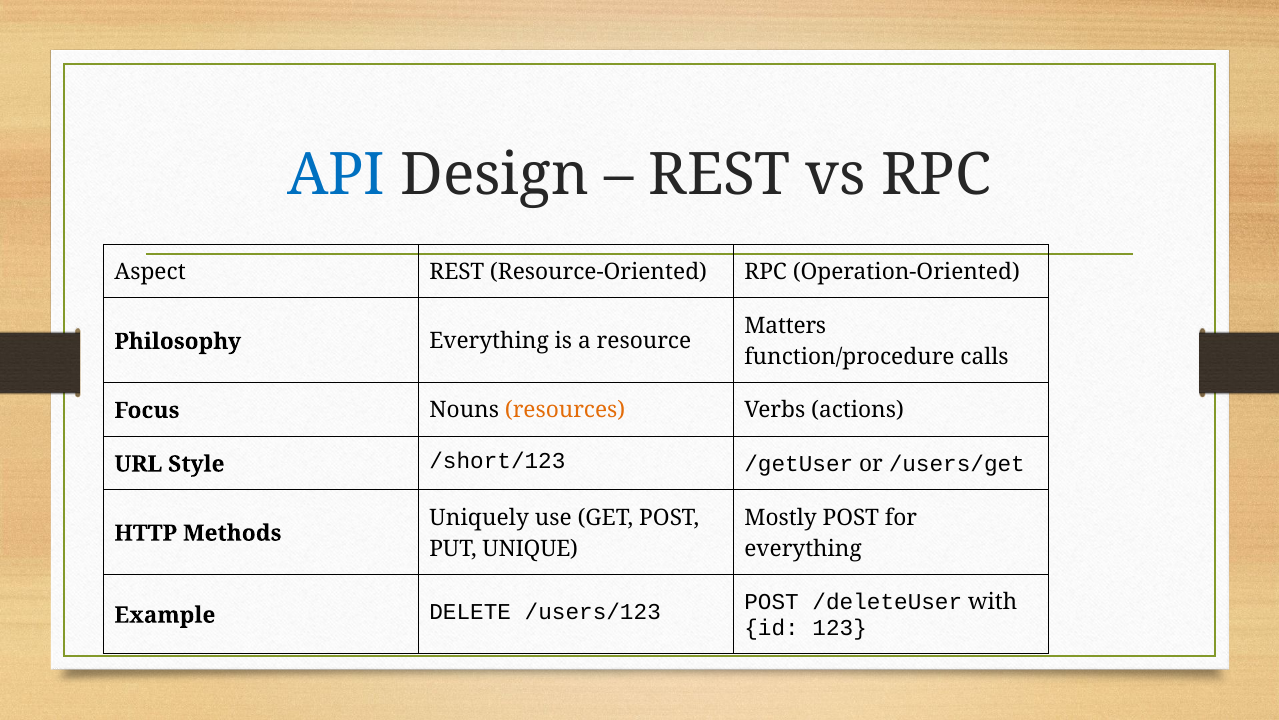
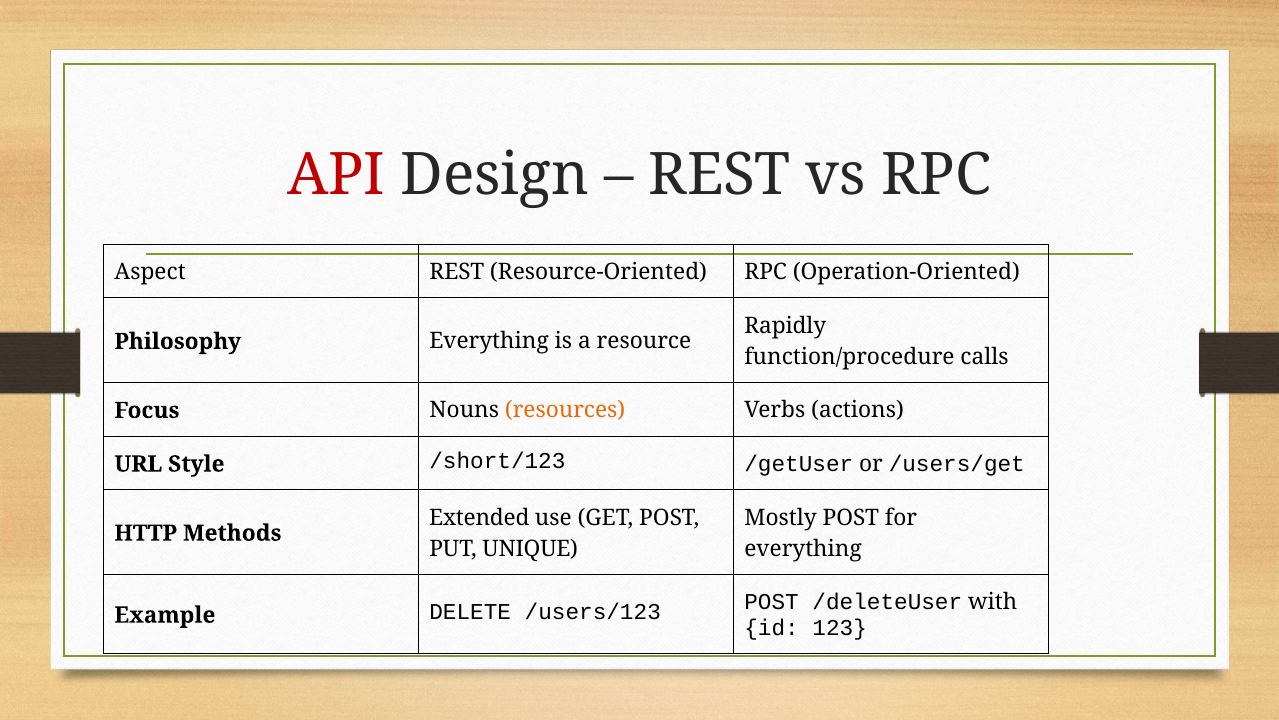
API colour: blue -> red
Matters: Matters -> Rapidly
Uniquely: Uniquely -> Extended
